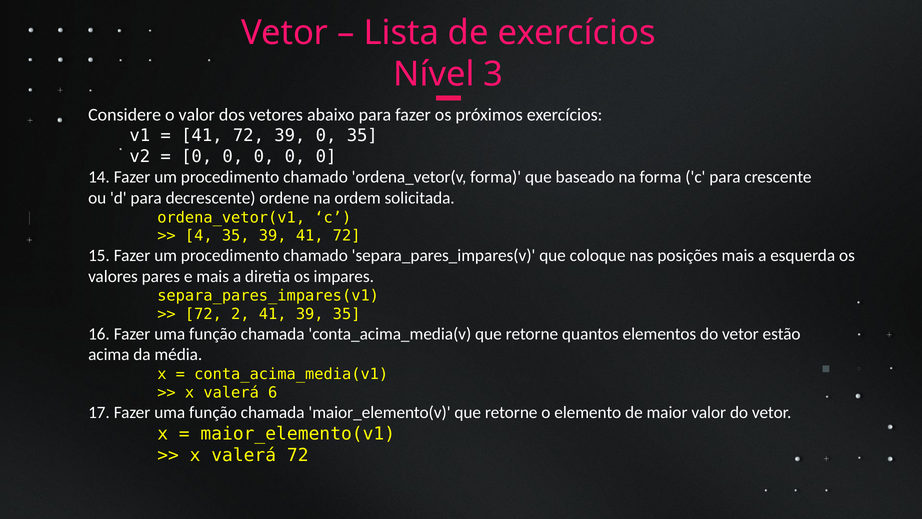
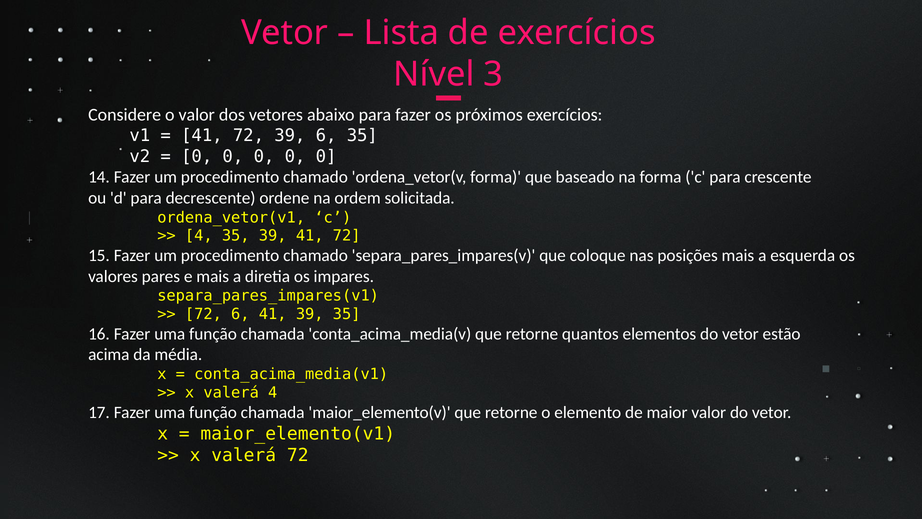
39 0: 0 -> 6
72 2: 2 -> 6
valerá 6: 6 -> 4
